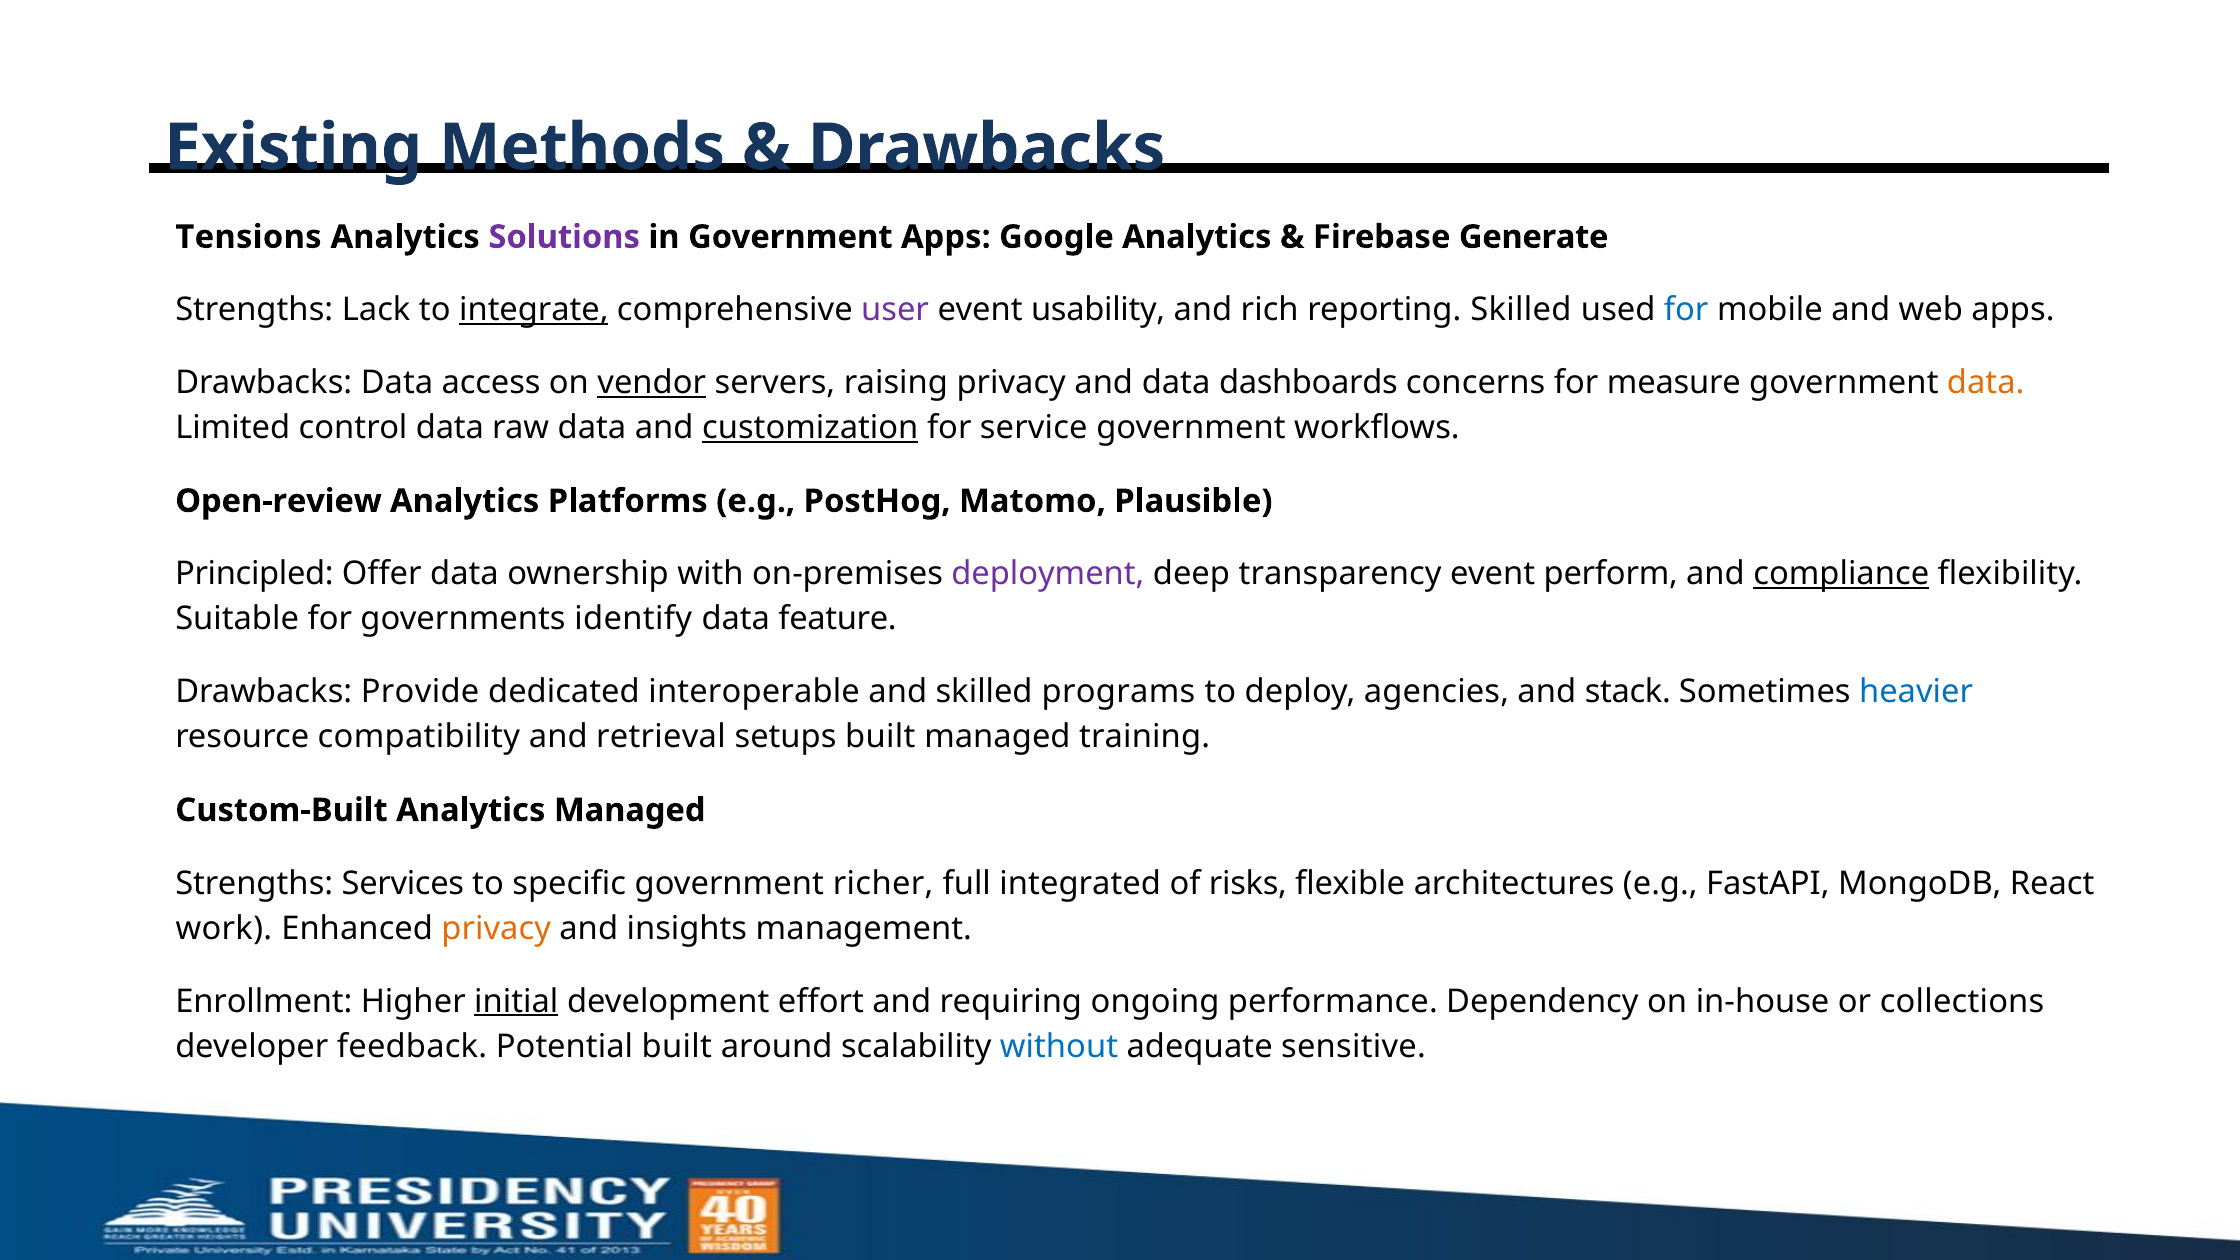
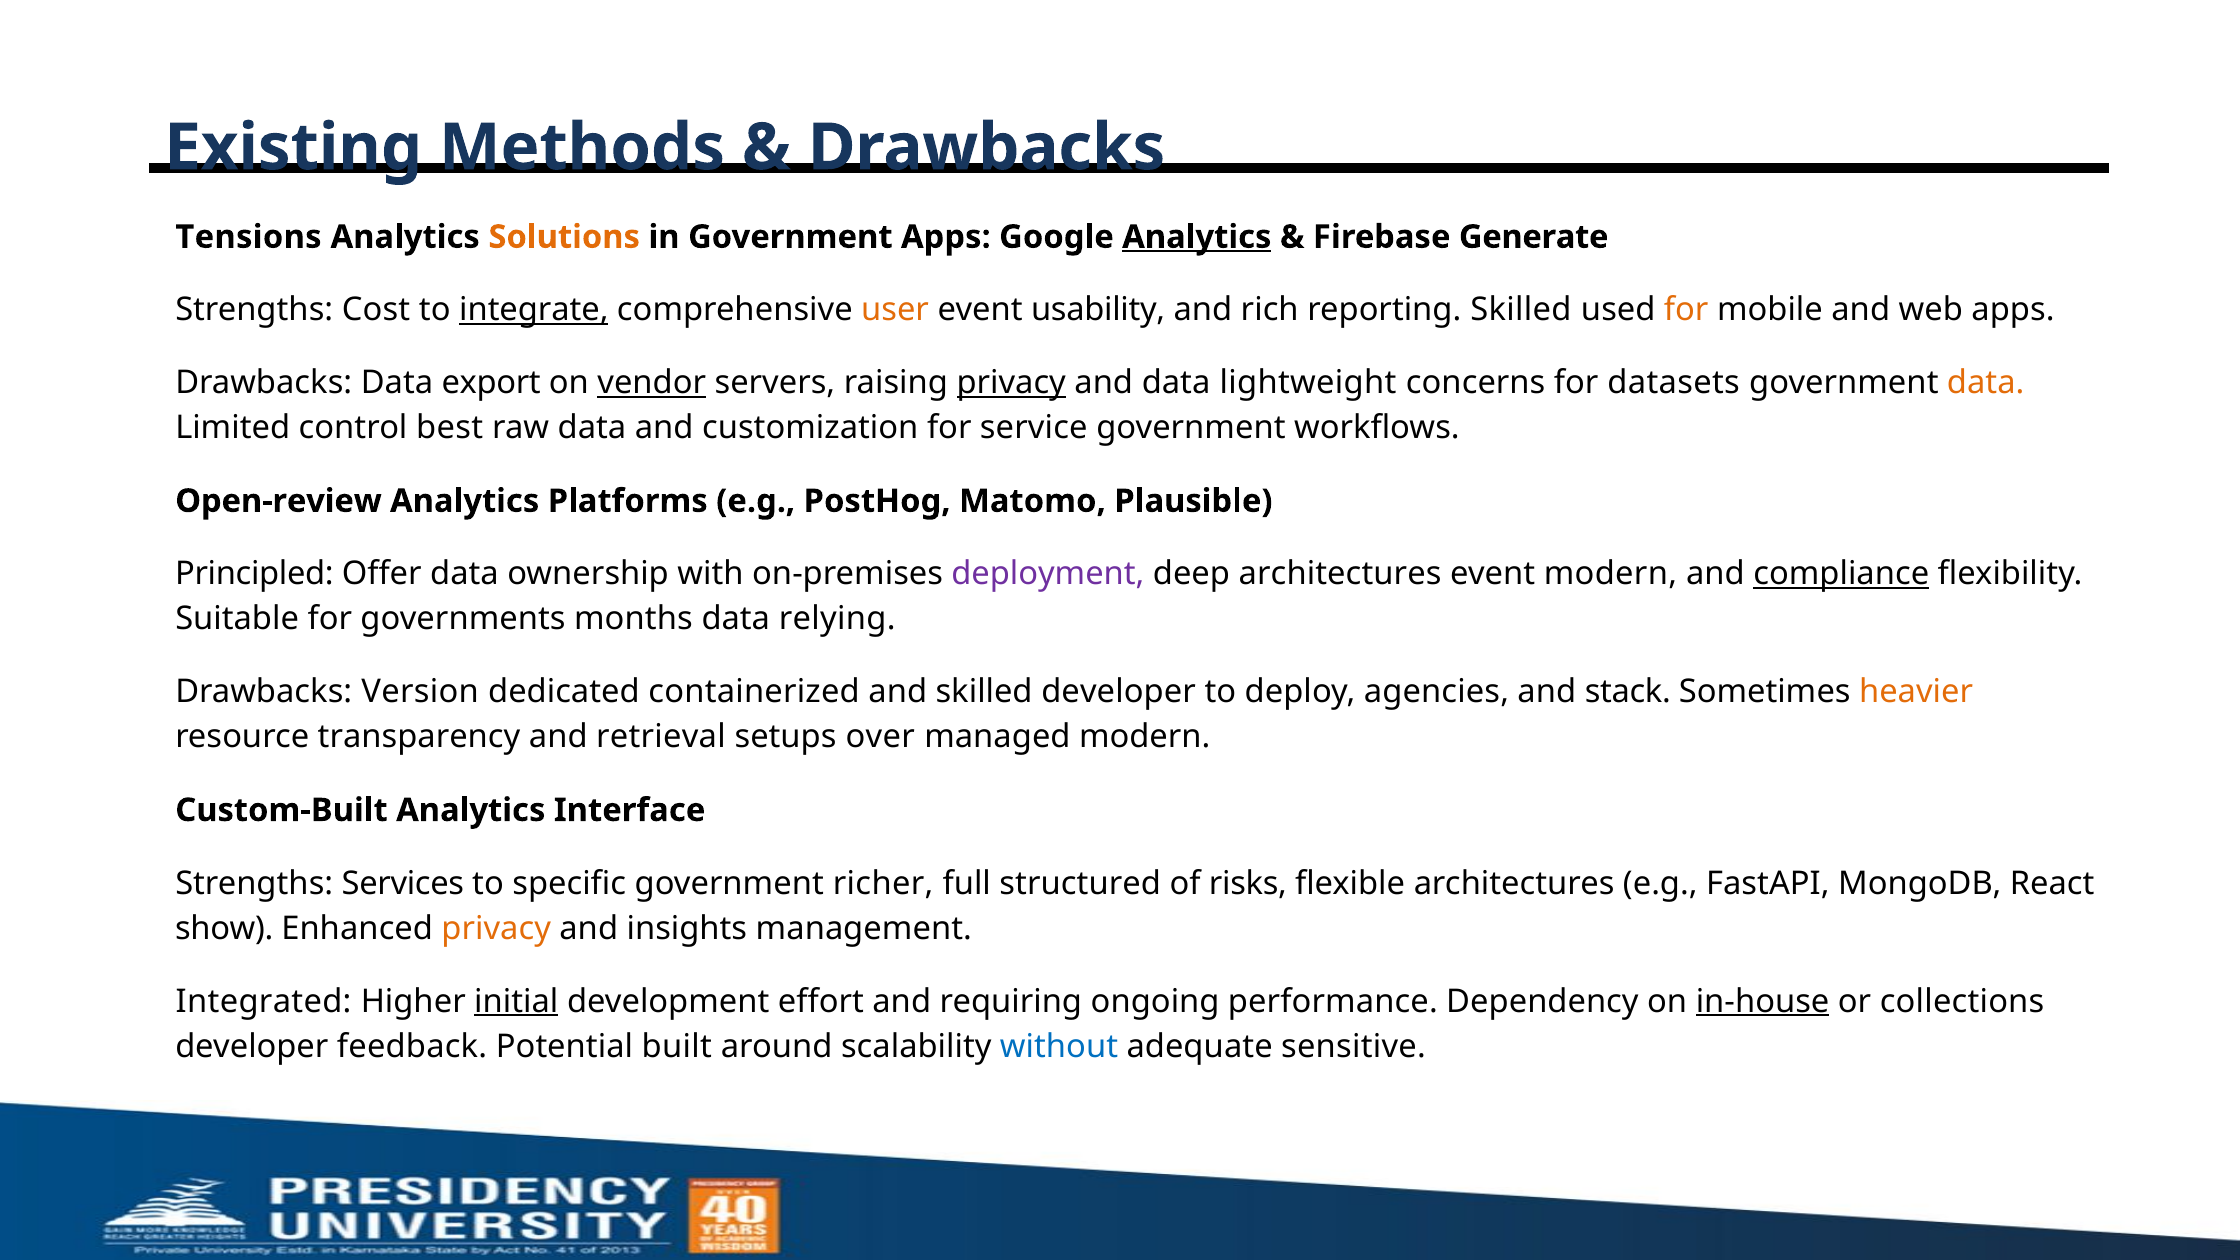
Solutions colour: purple -> orange
Analytics at (1197, 237) underline: none -> present
Lack: Lack -> Cost
user colour: purple -> orange
for at (1686, 310) colour: blue -> orange
access: access -> export
privacy at (1011, 383) underline: none -> present
dashboards: dashboards -> lightweight
measure: measure -> datasets
control data: data -> best
customization underline: present -> none
deep transparency: transparency -> architectures
event perform: perform -> modern
identify: identify -> months
feature: feature -> relying
Provide: Provide -> Version
interoperable: interoperable -> containerized
skilled programs: programs -> developer
heavier colour: blue -> orange
compatibility: compatibility -> transparency
setups built: built -> over
managed training: training -> modern
Analytics Managed: Managed -> Interface
integrated: integrated -> structured
work: work -> show
Enrollment: Enrollment -> Integrated
in-house underline: none -> present
